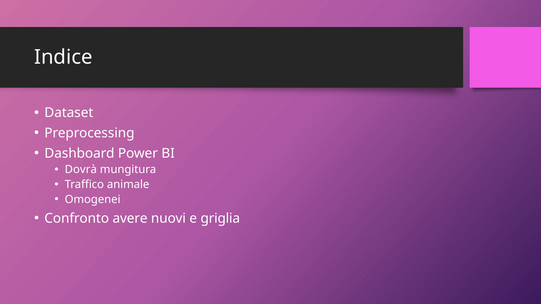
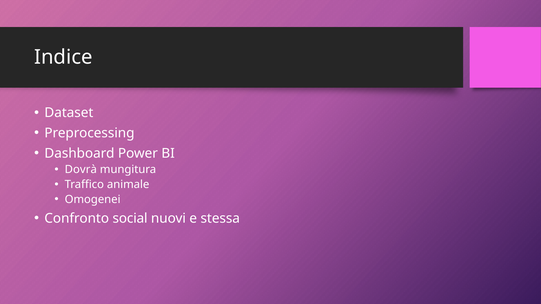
avere: avere -> social
griglia: griglia -> stessa
